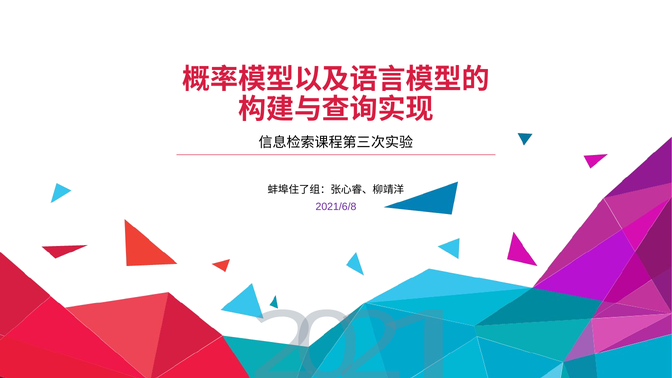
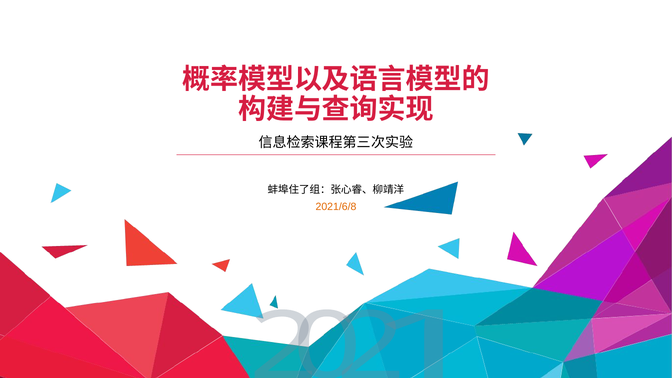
2021/6/8 colour: purple -> orange
